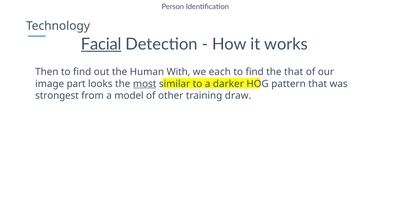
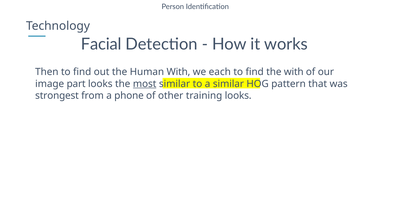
Facial underline: present -> none
the that: that -> with
a darker: darker -> similar
model: model -> phone
training draw: draw -> looks
